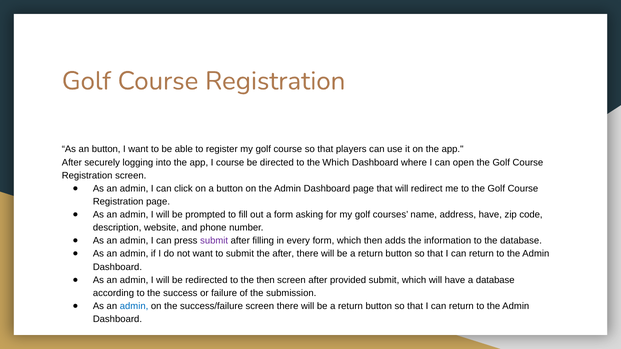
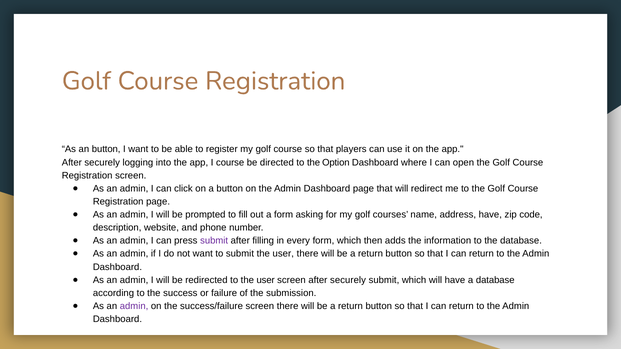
the Which: Which -> Option
submit the after: after -> user
to the then: then -> user
screen after provided: provided -> securely
admin at (134, 306) colour: blue -> purple
